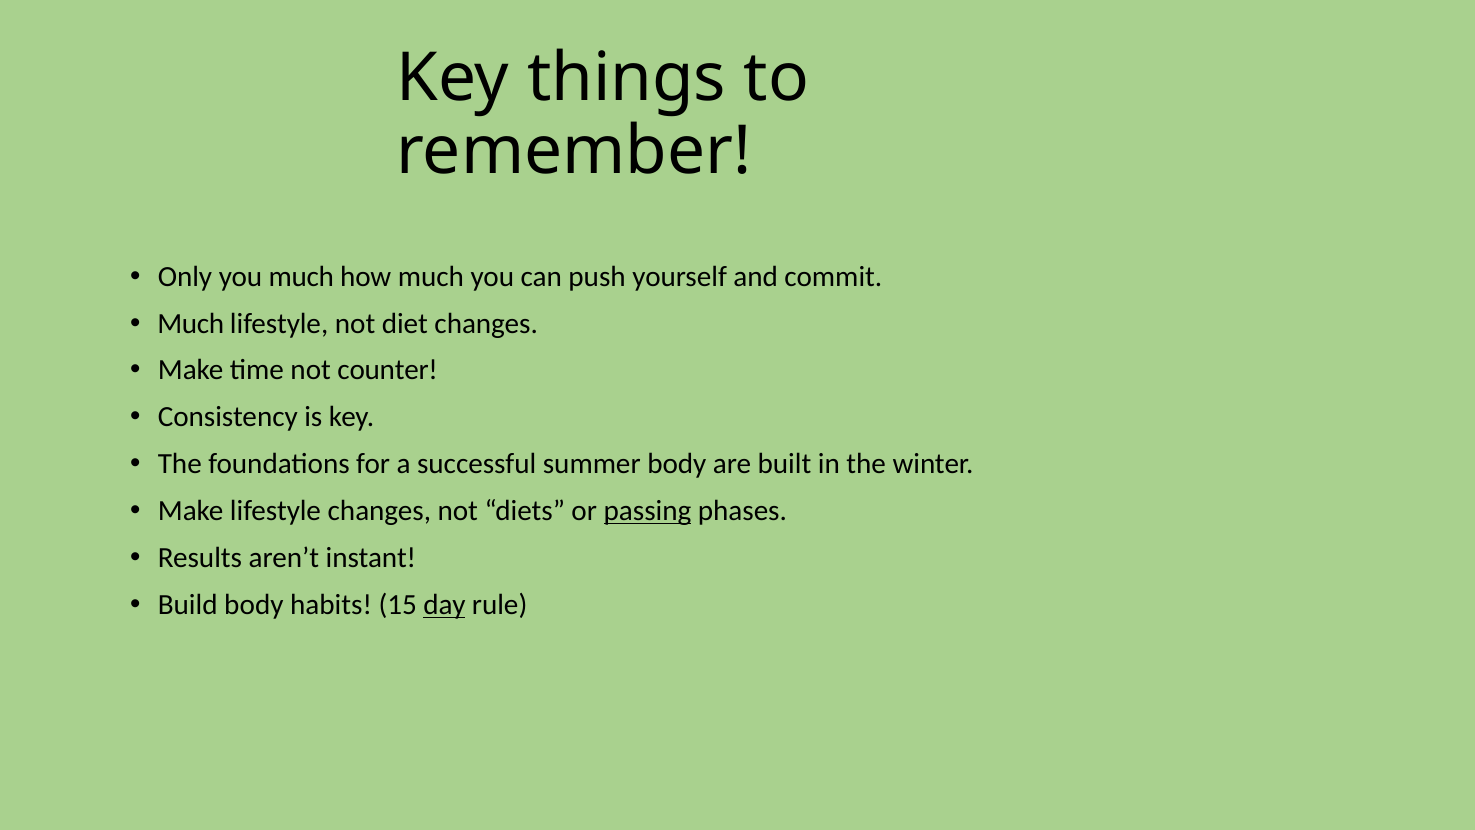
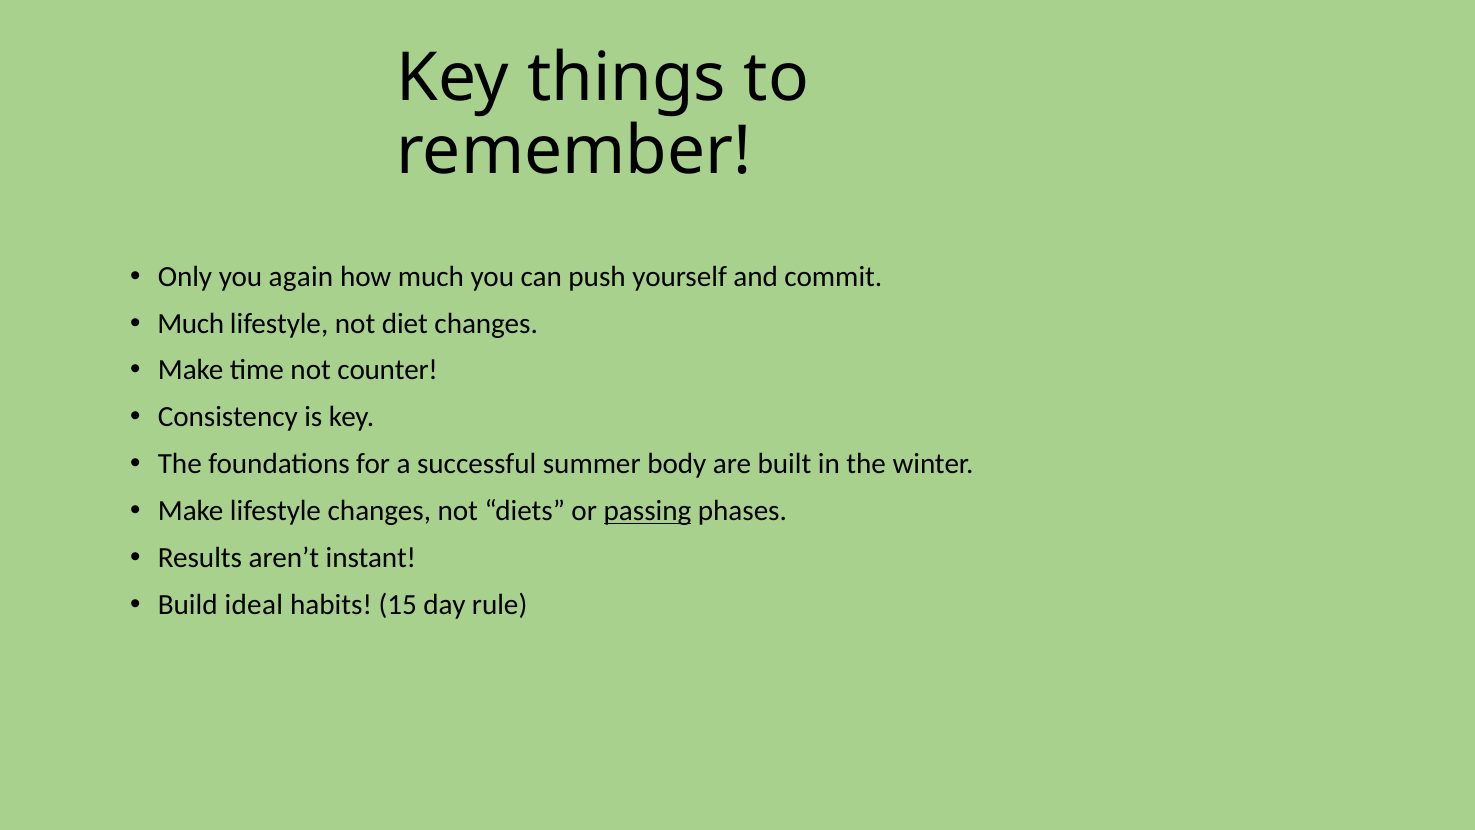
you much: much -> again
Build body: body -> ideal
day underline: present -> none
